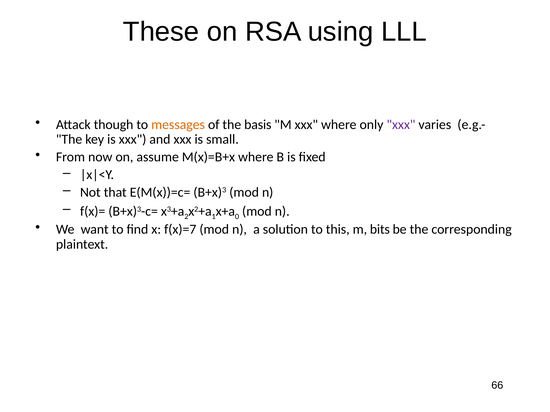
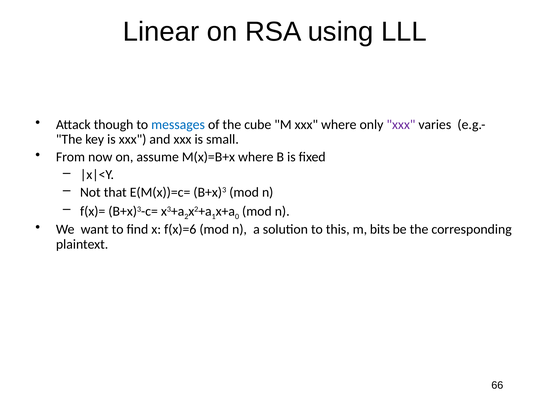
These: These -> Linear
messages colour: orange -> blue
basis: basis -> cube
f(x)=7: f(x)=7 -> f(x)=6
